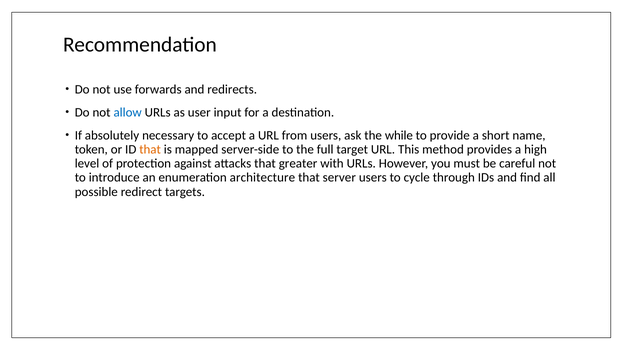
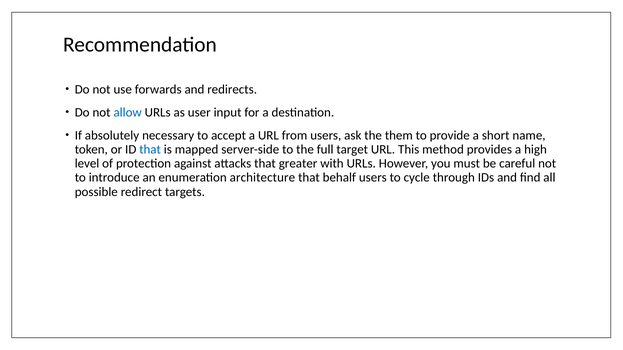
while: while -> them
that at (150, 150) colour: orange -> blue
server: server -> behalf
